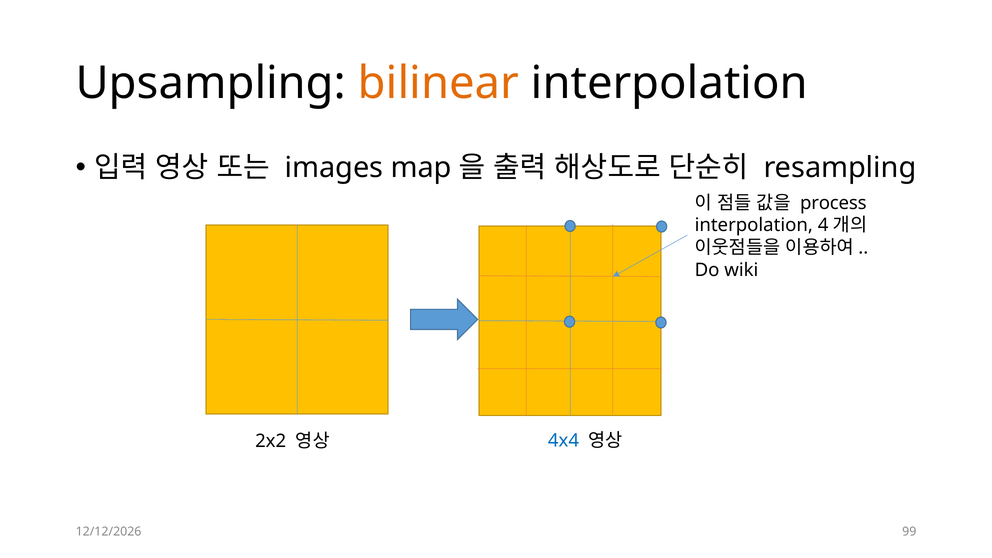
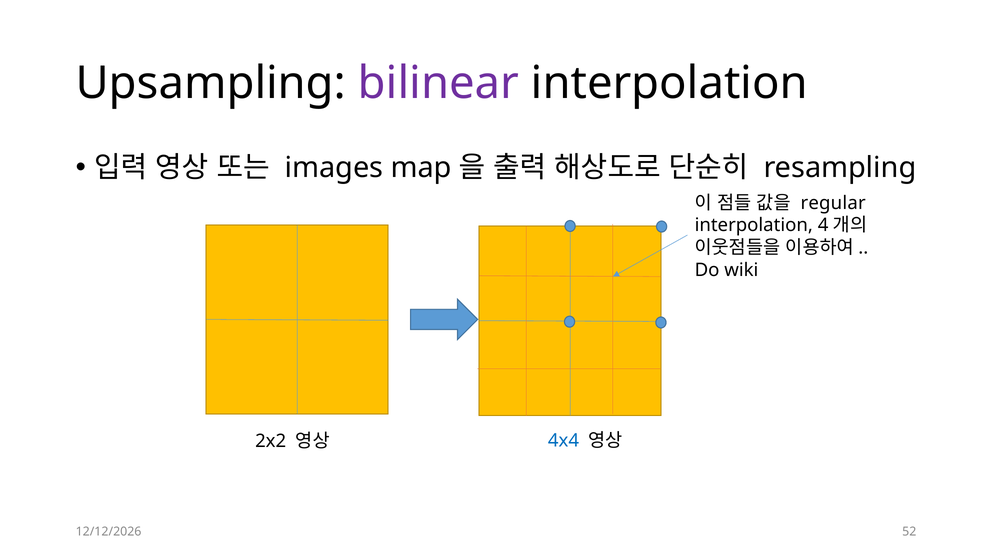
bilinear colour: orange -> purple
process: process -> regular
99: 99 -> 52
